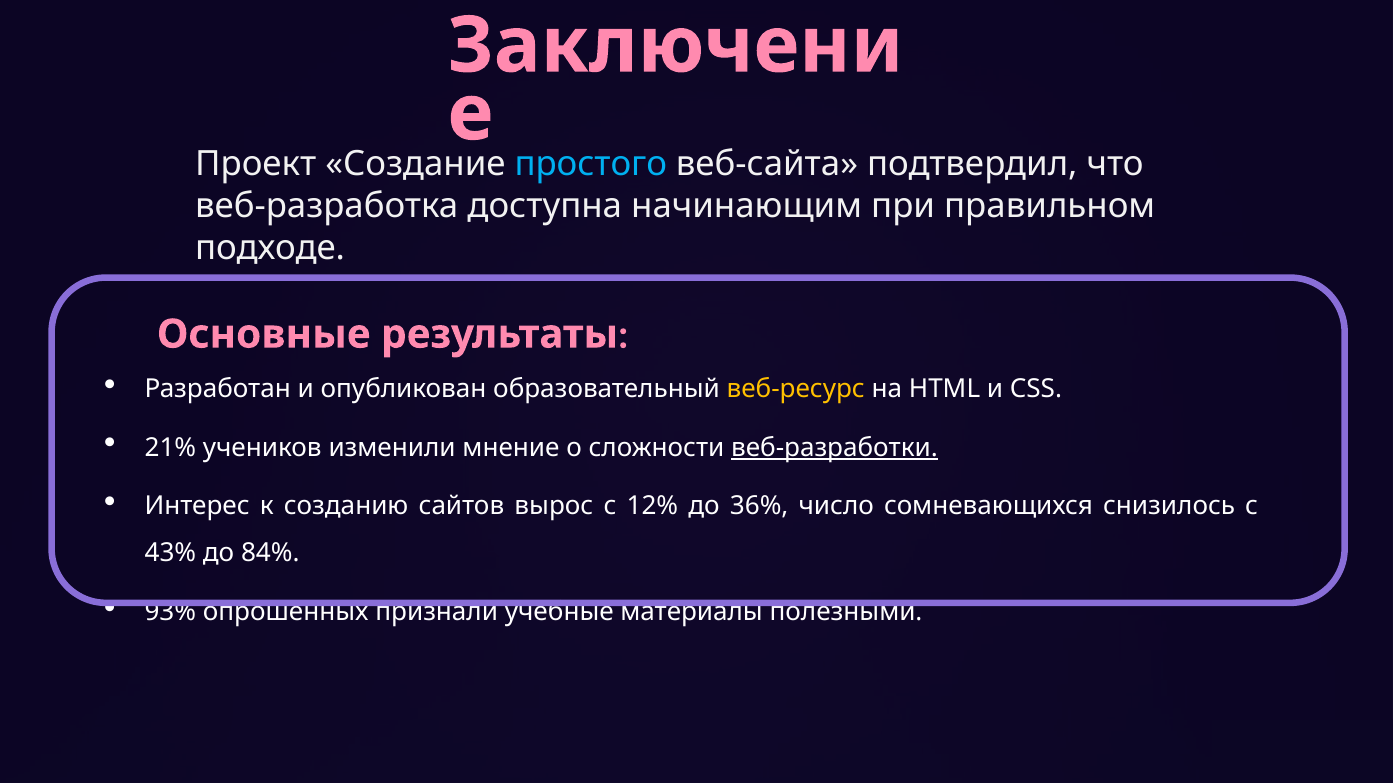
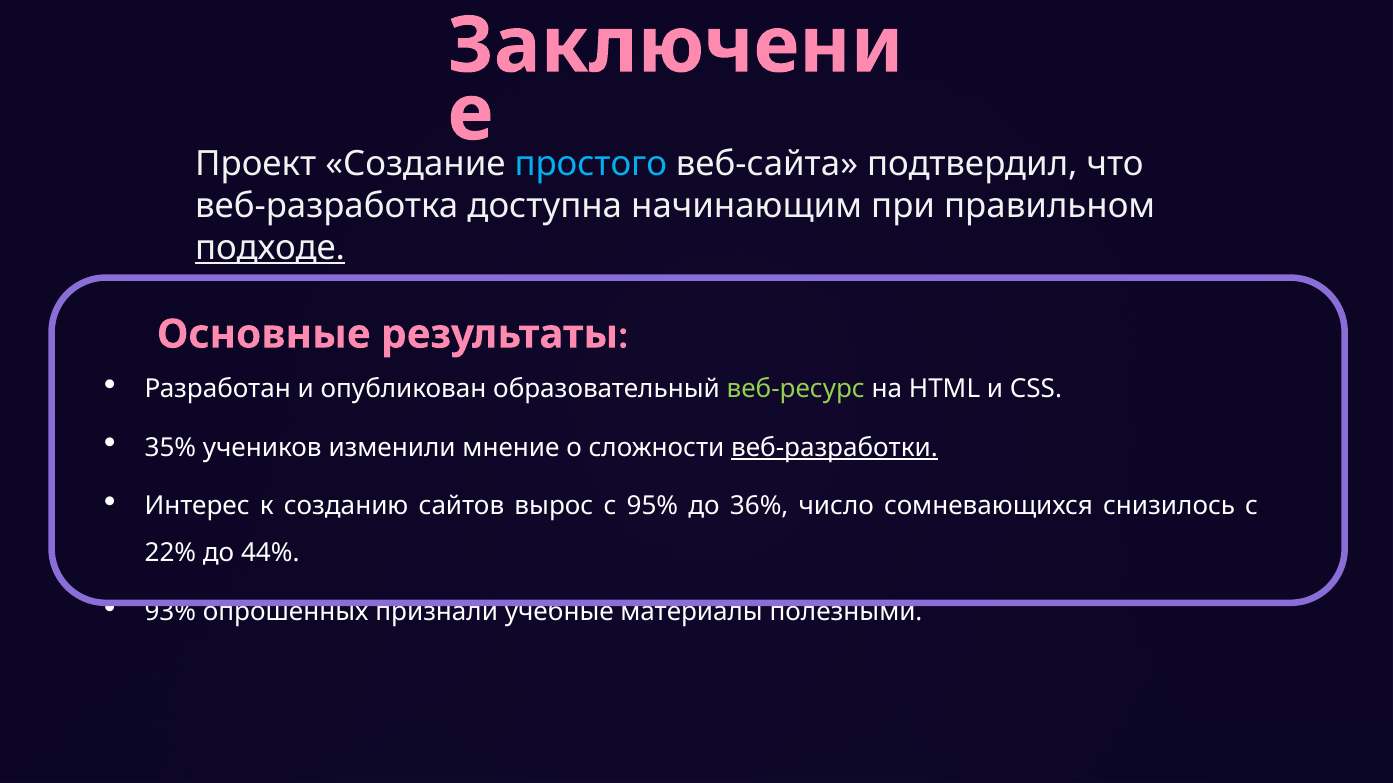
подходе underline: none -> present
веб-ресурс colour: yellow -> light green
21%: 21% -> 35%
12%: 12% -> 95%
43%: 43% -> 22%
84%: 84% -> 44%
